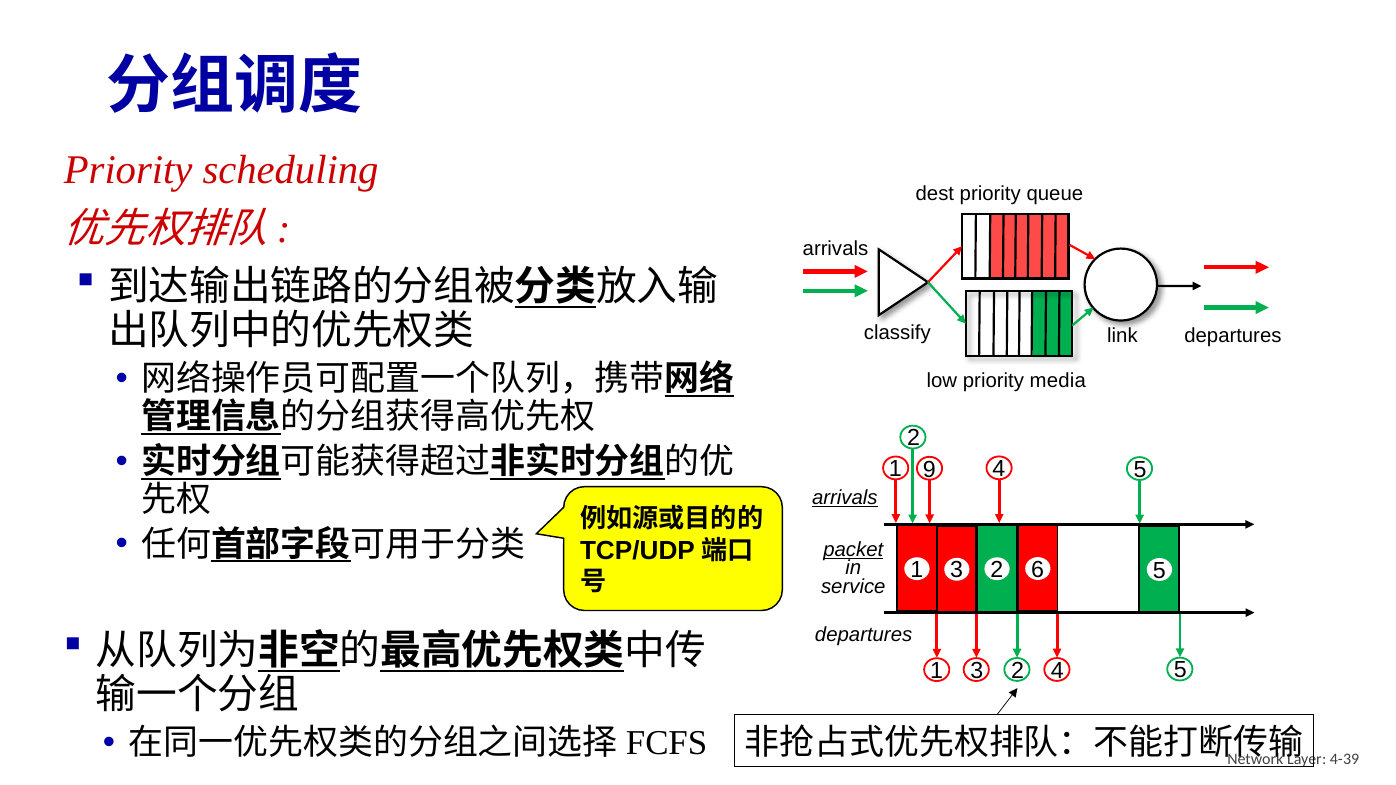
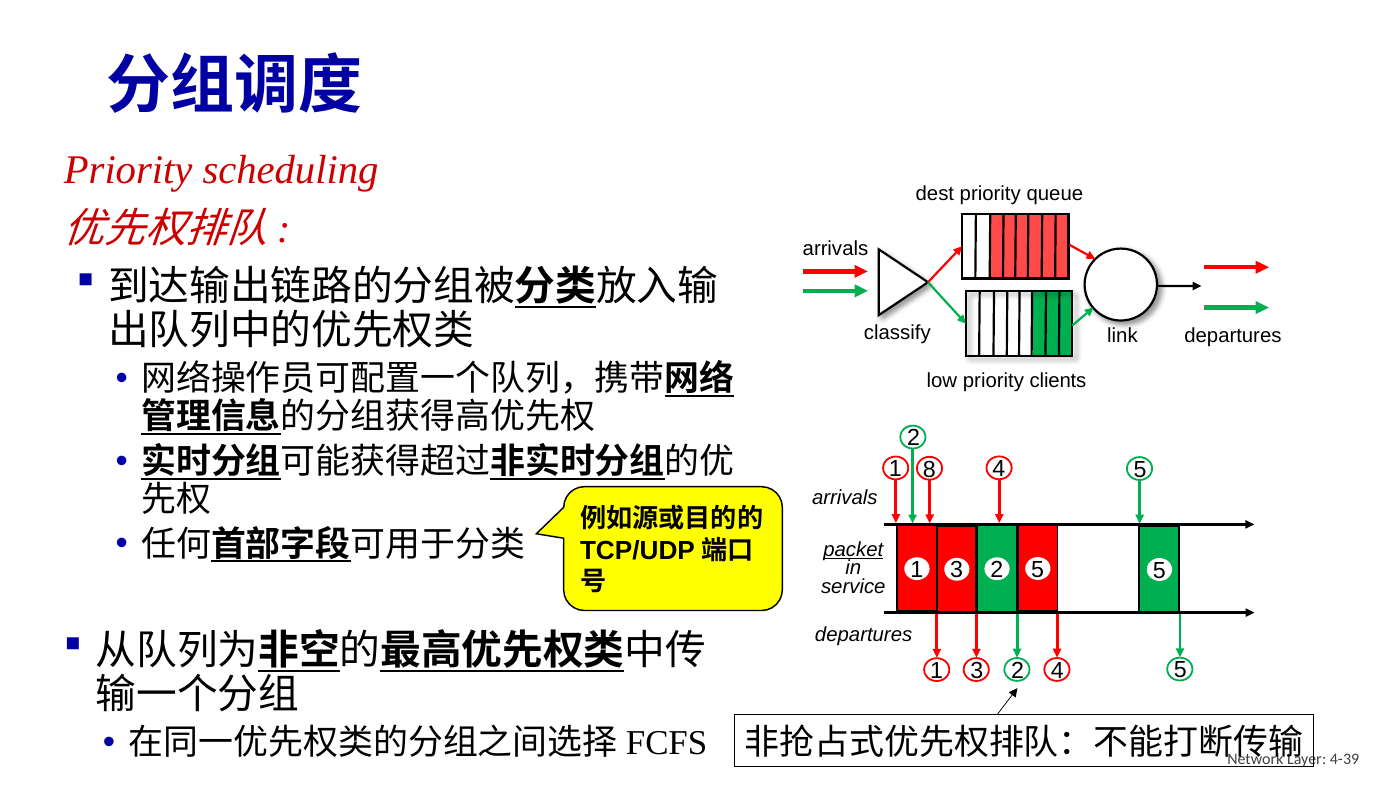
media: media -> clients
9: 9 -> 8
arrivals at (845, 498) underline: present -> none
3 2 6: 6 -> 5
